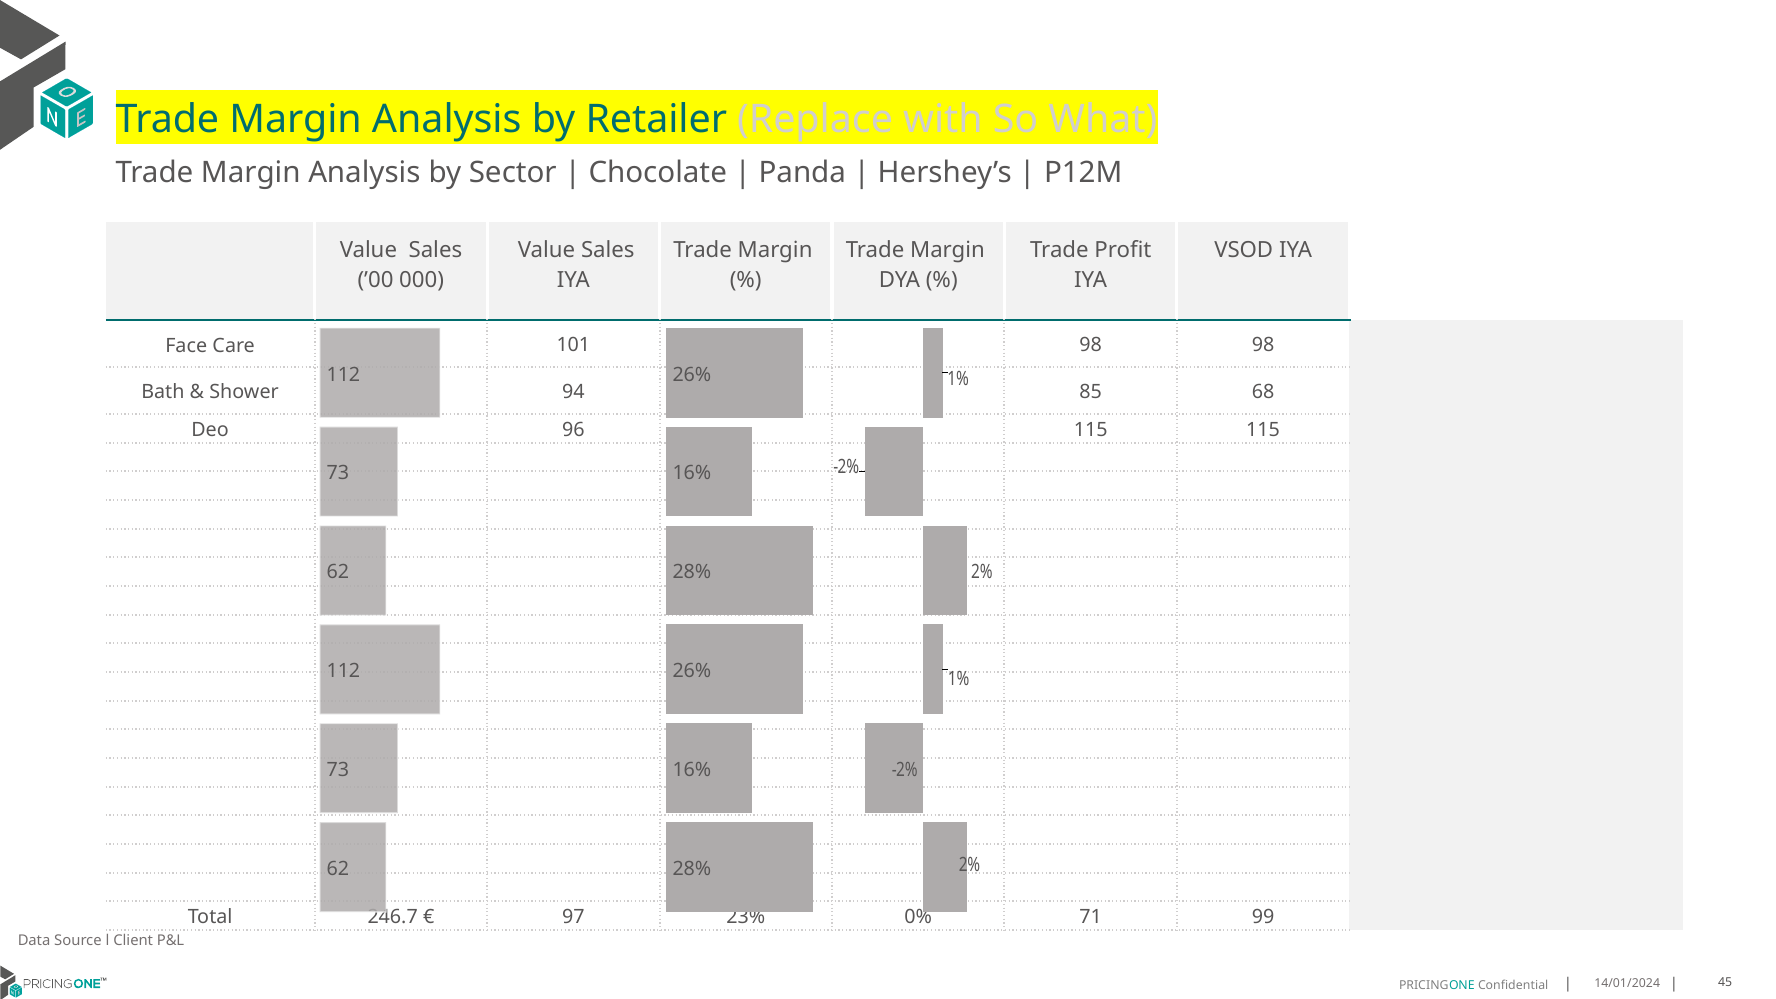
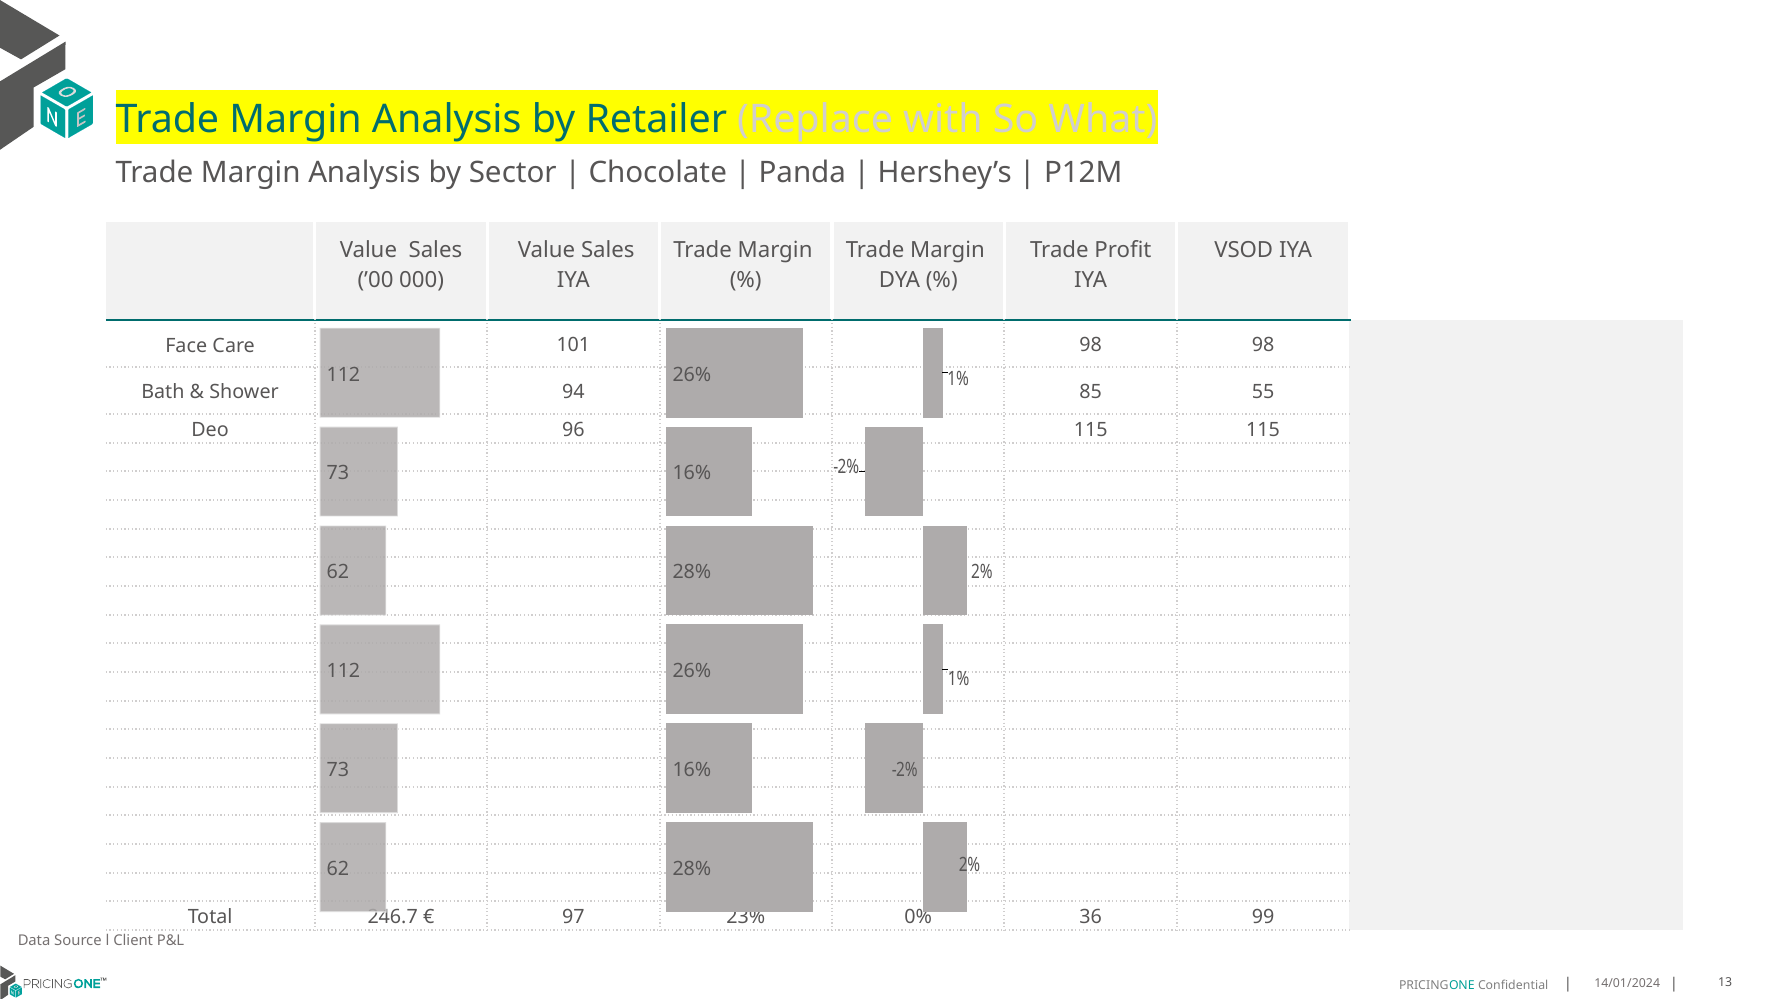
68: 68 -> 55
71: 71 -> 36
45: 45 -> 13
